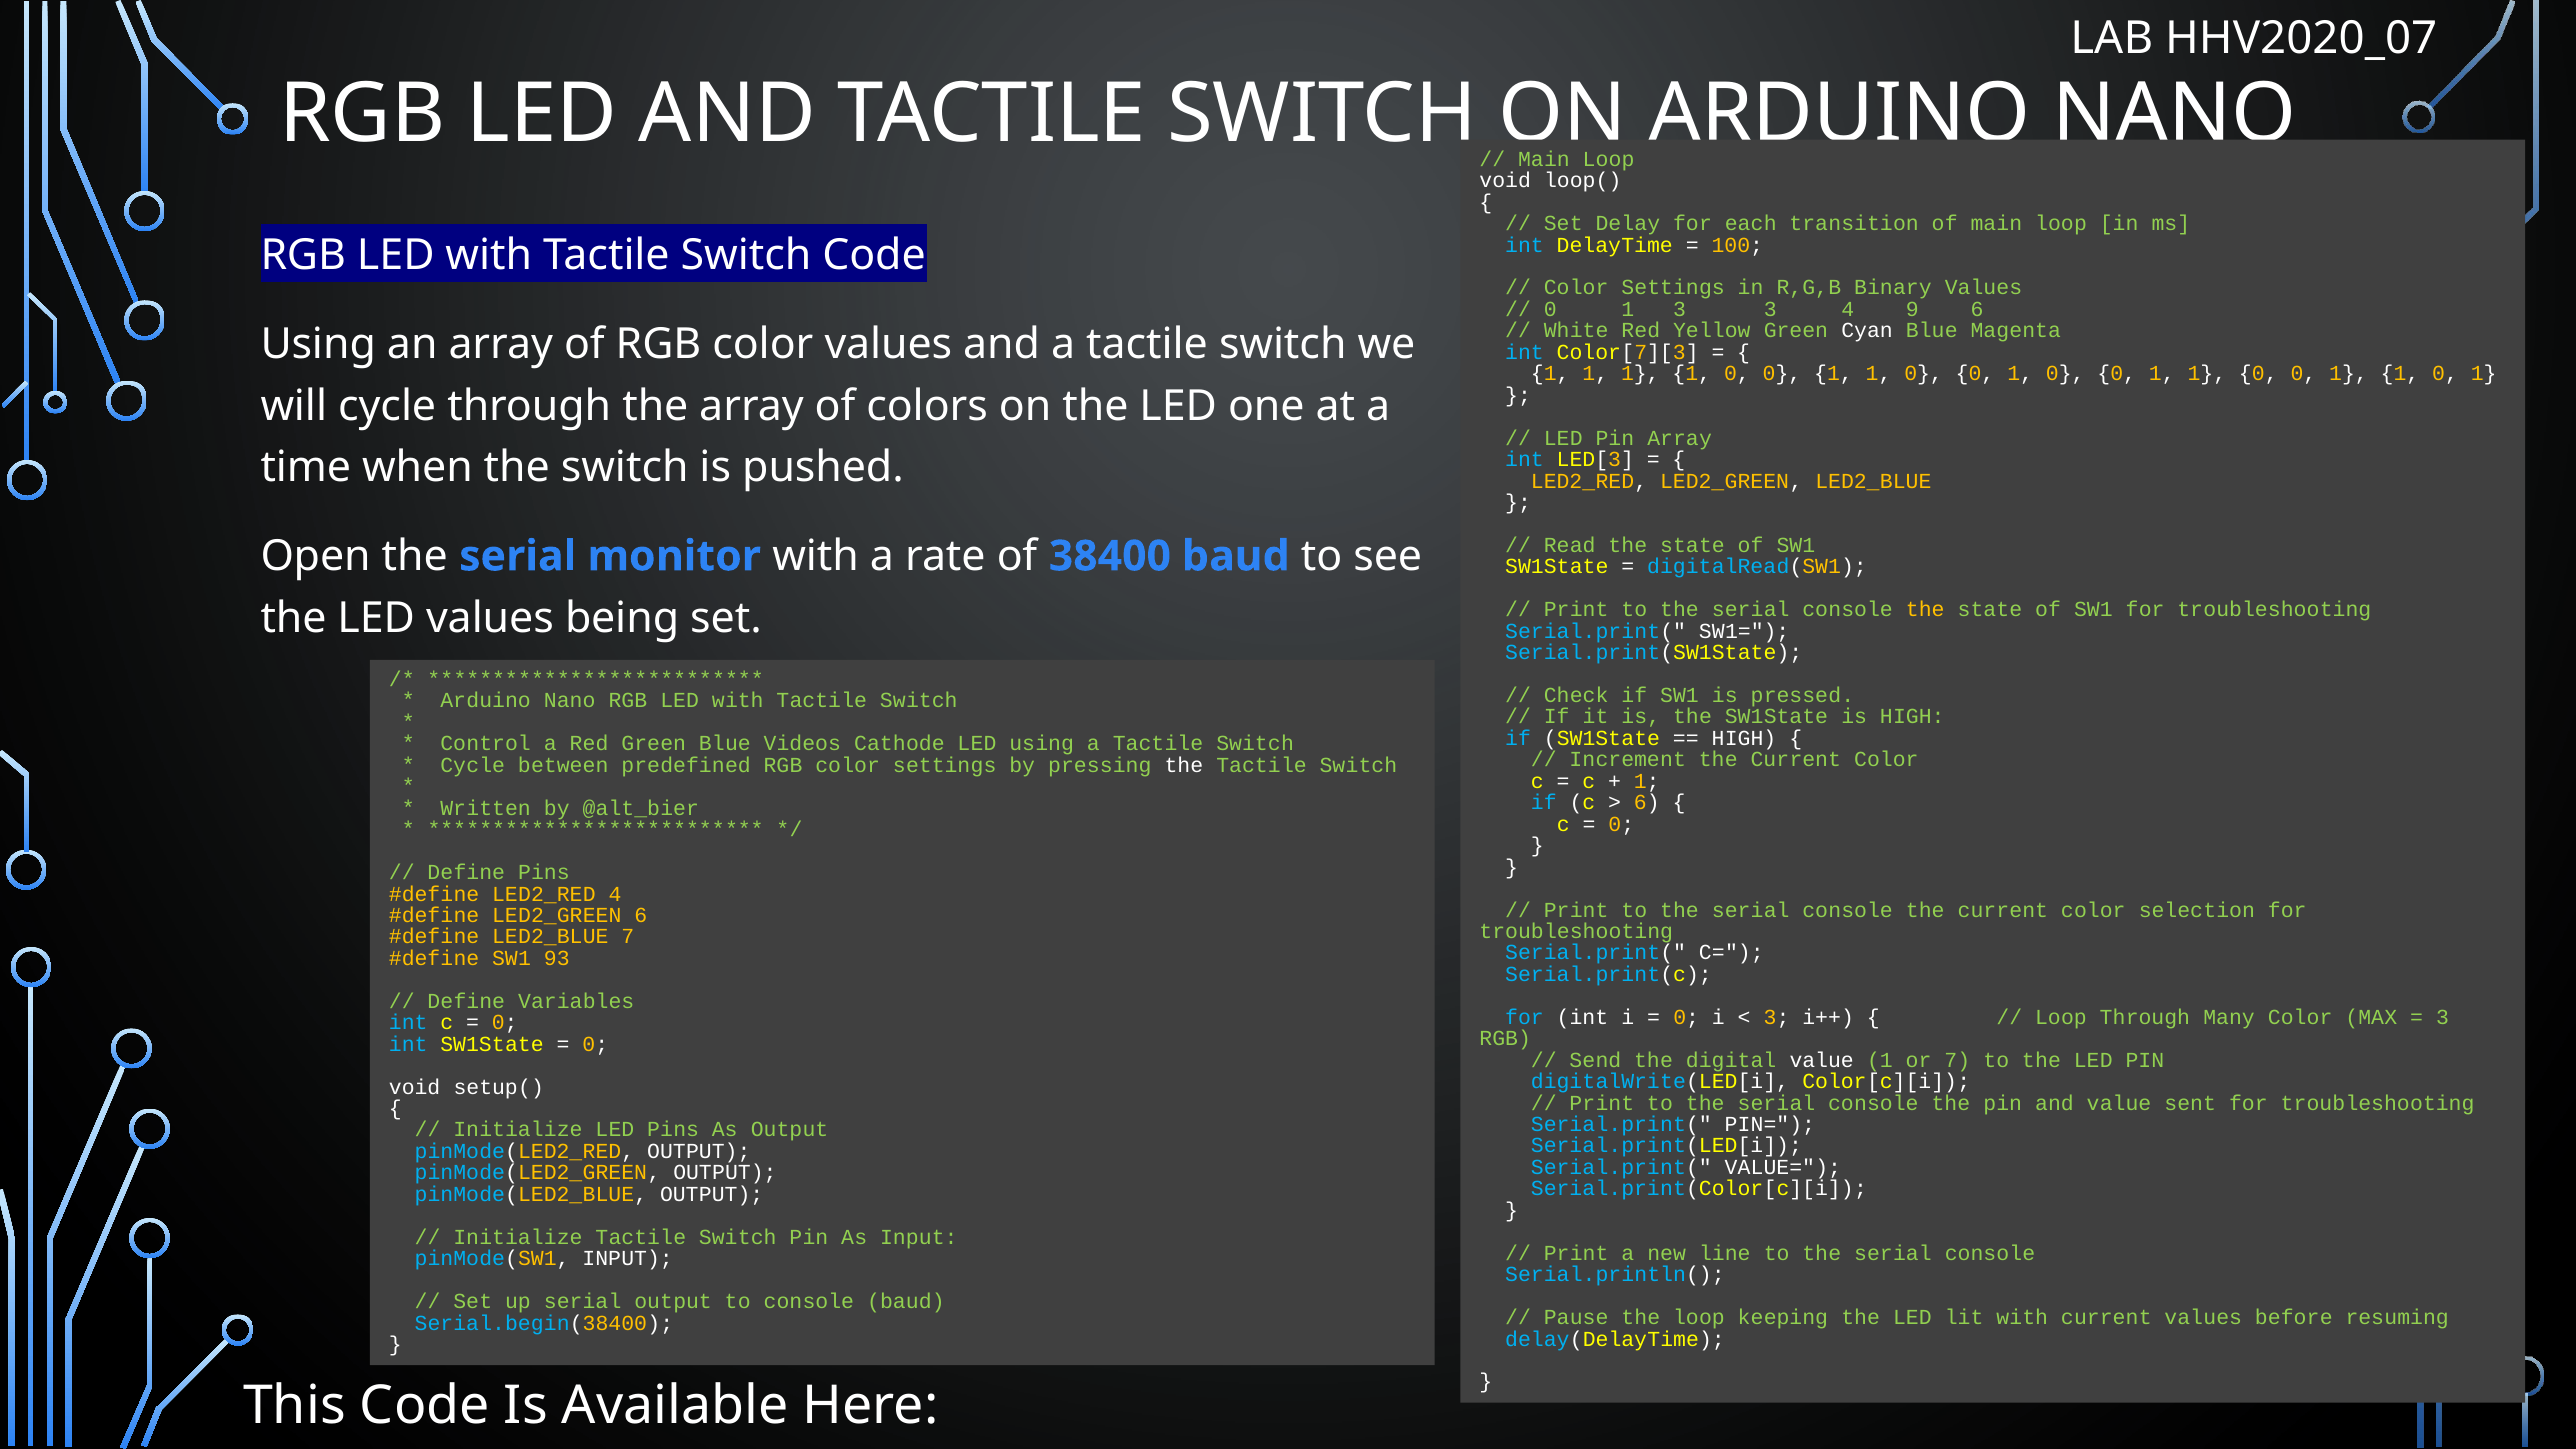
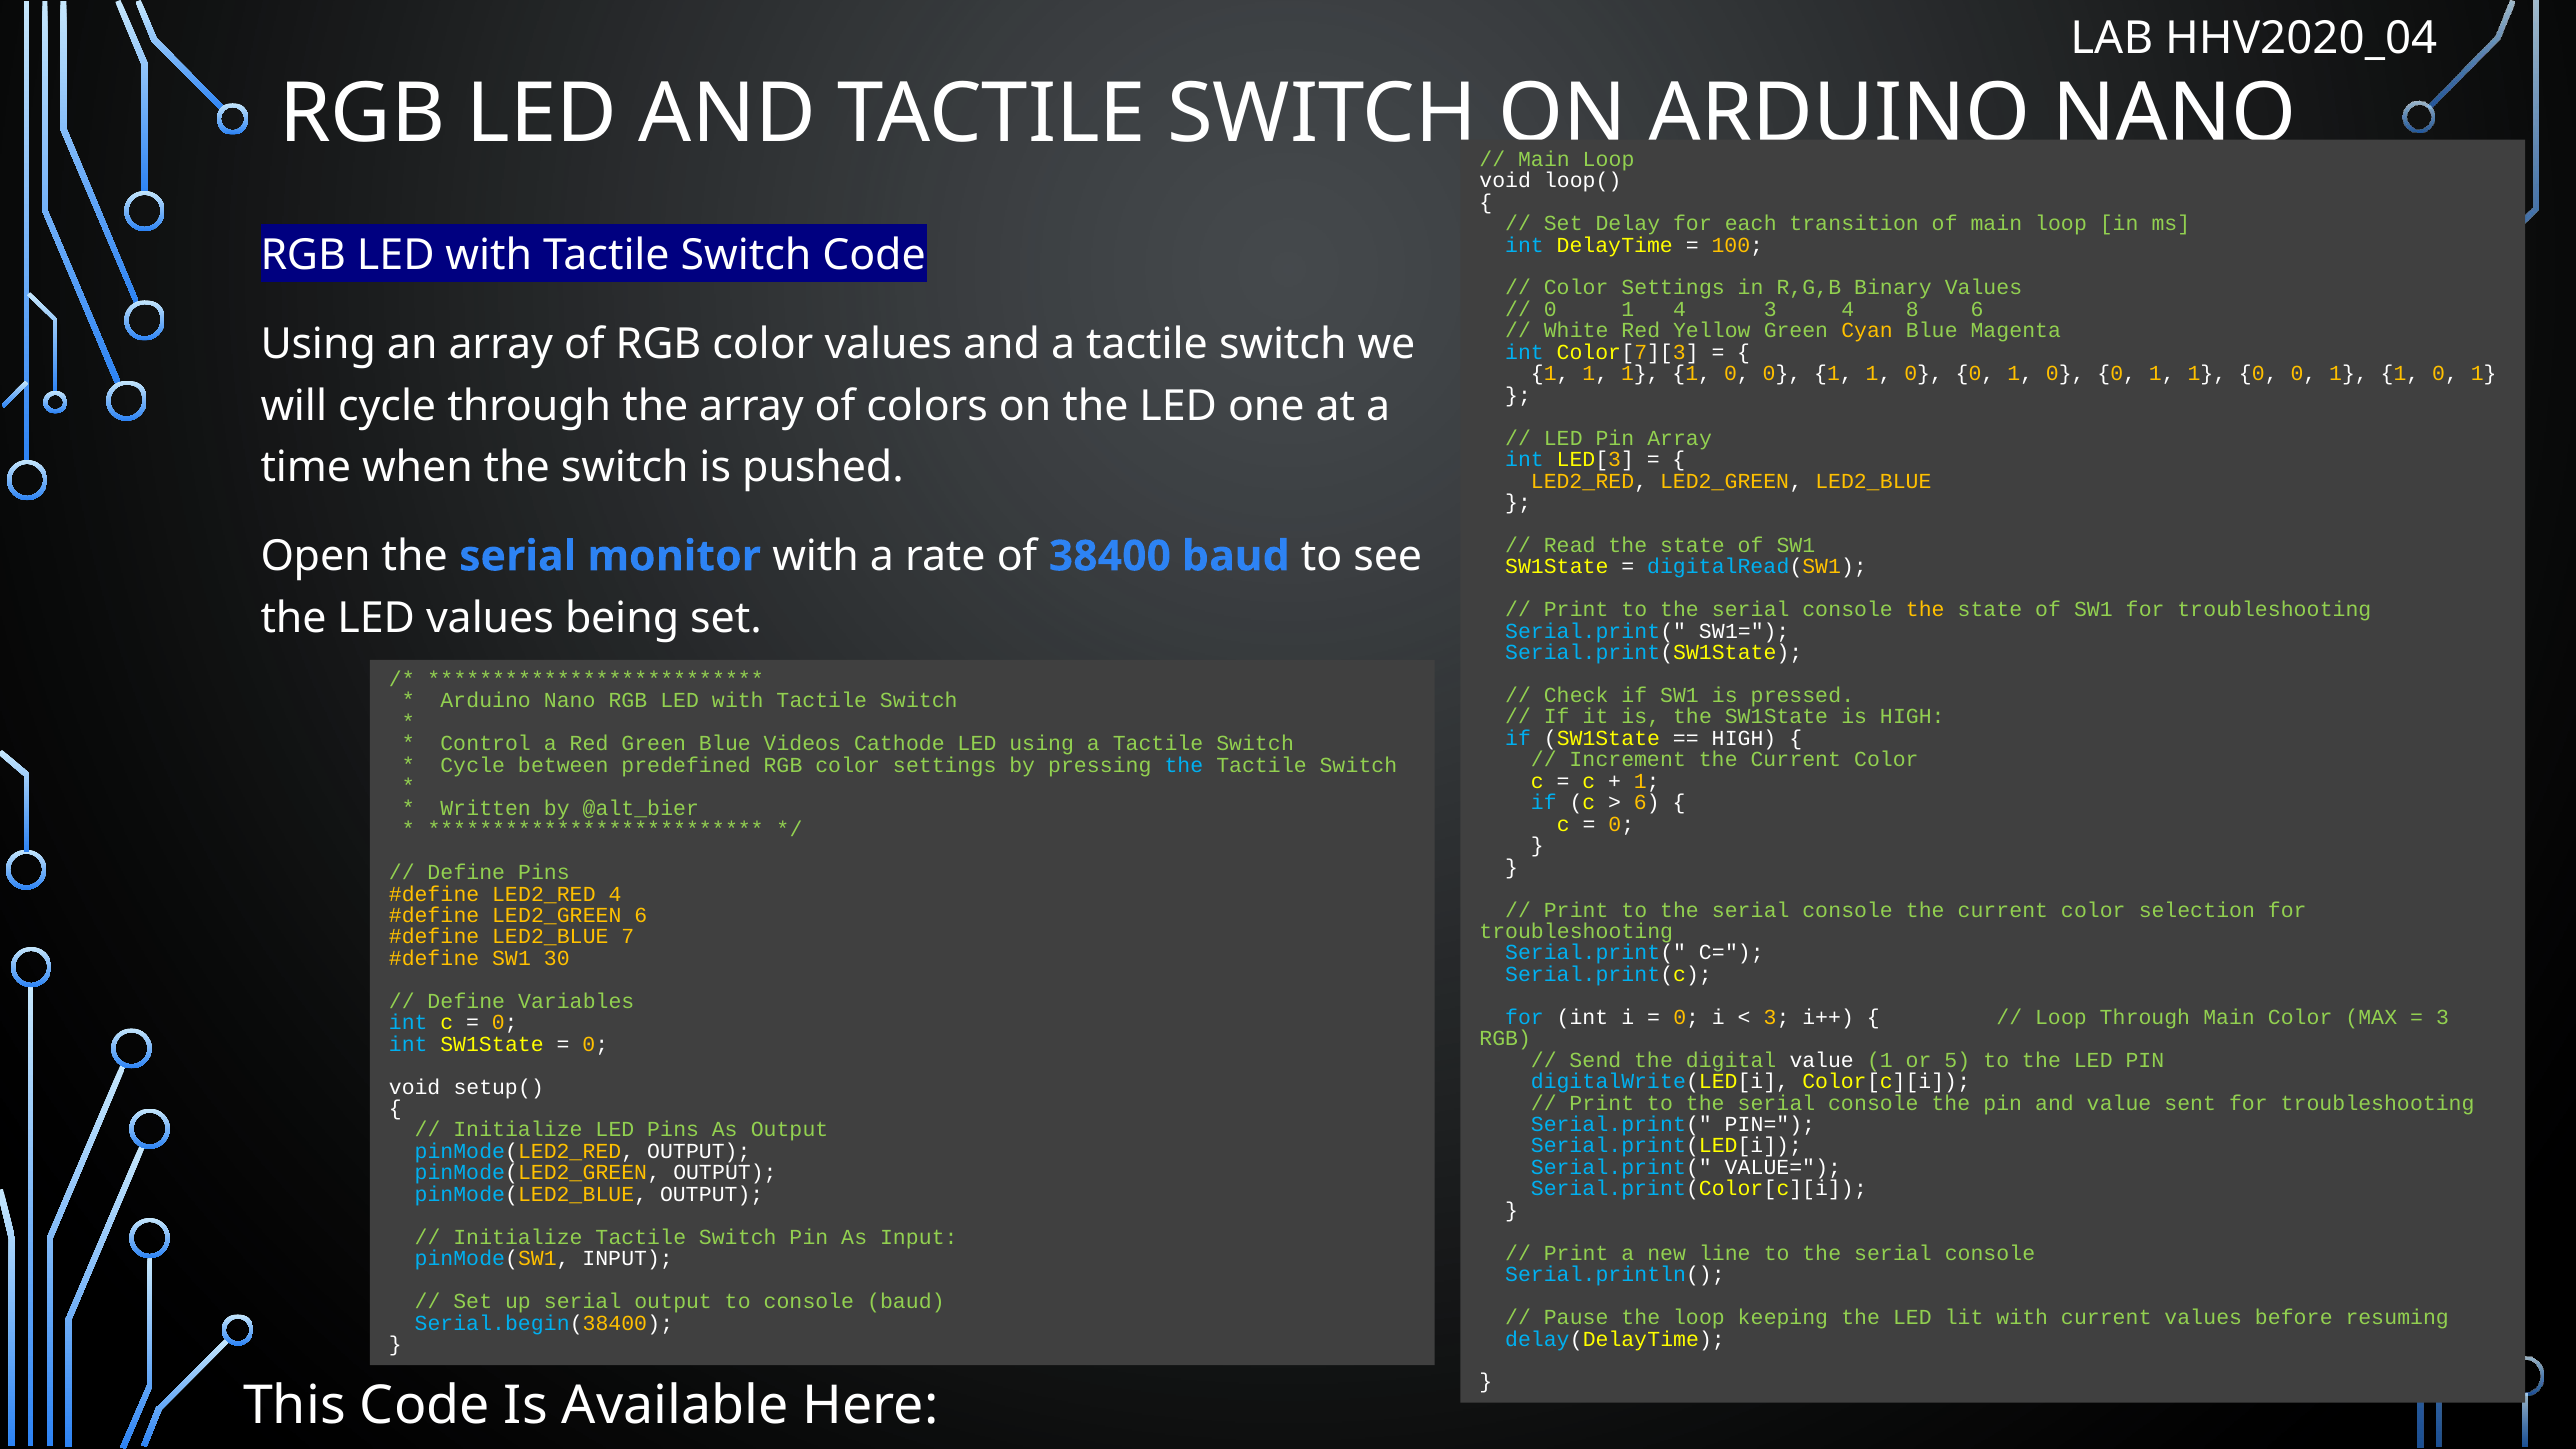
HHV2020_07: HHV2020_07 -> HHV2020_04
1 3: 3 -> 4
9: 9 -> 8
Cyan colour: white -> yellow
the at (1184, 765) colour: white -> light blue
93: 93 -> 30
Through Many: Many -> Main
or 7: 7 -> 5
